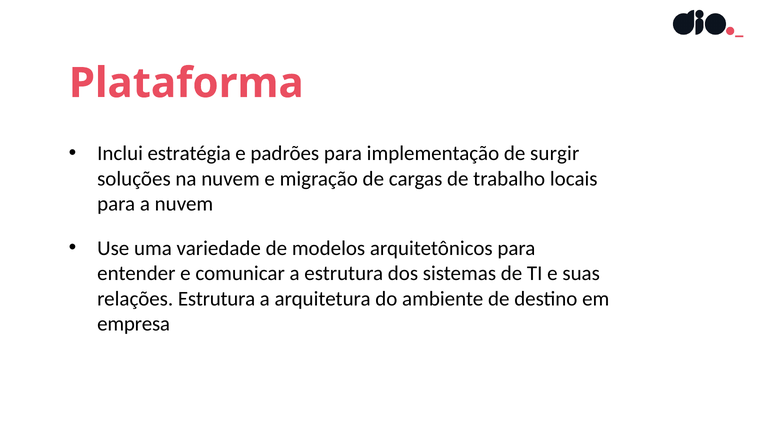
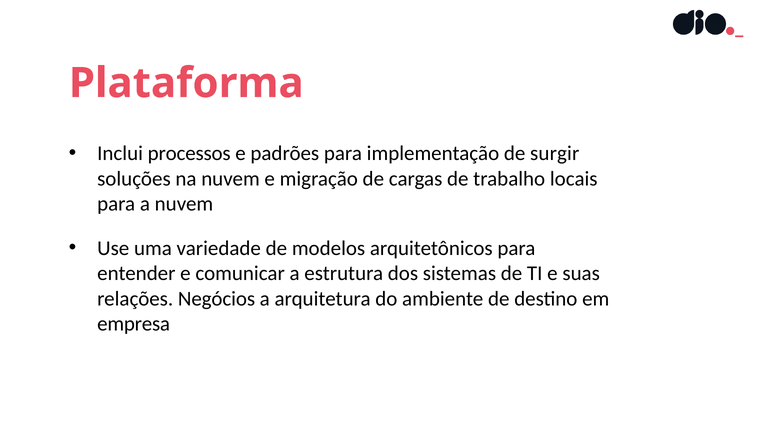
estratégia: estratégia -> processos
relações Estrutura: Estrutura -> Negócios
